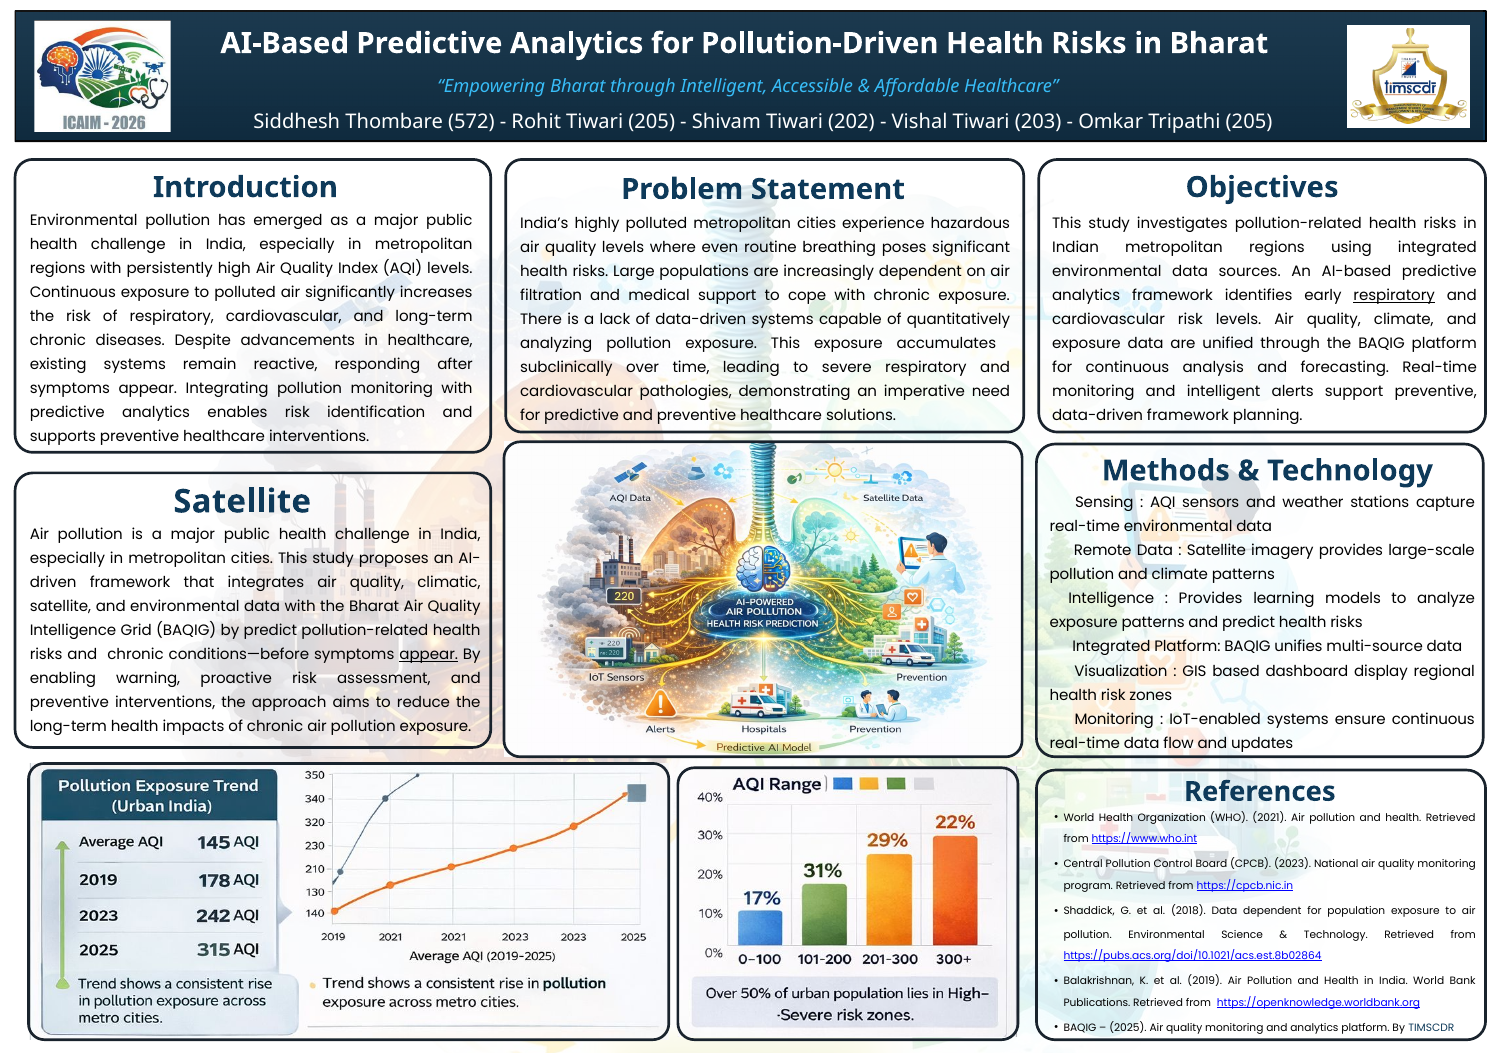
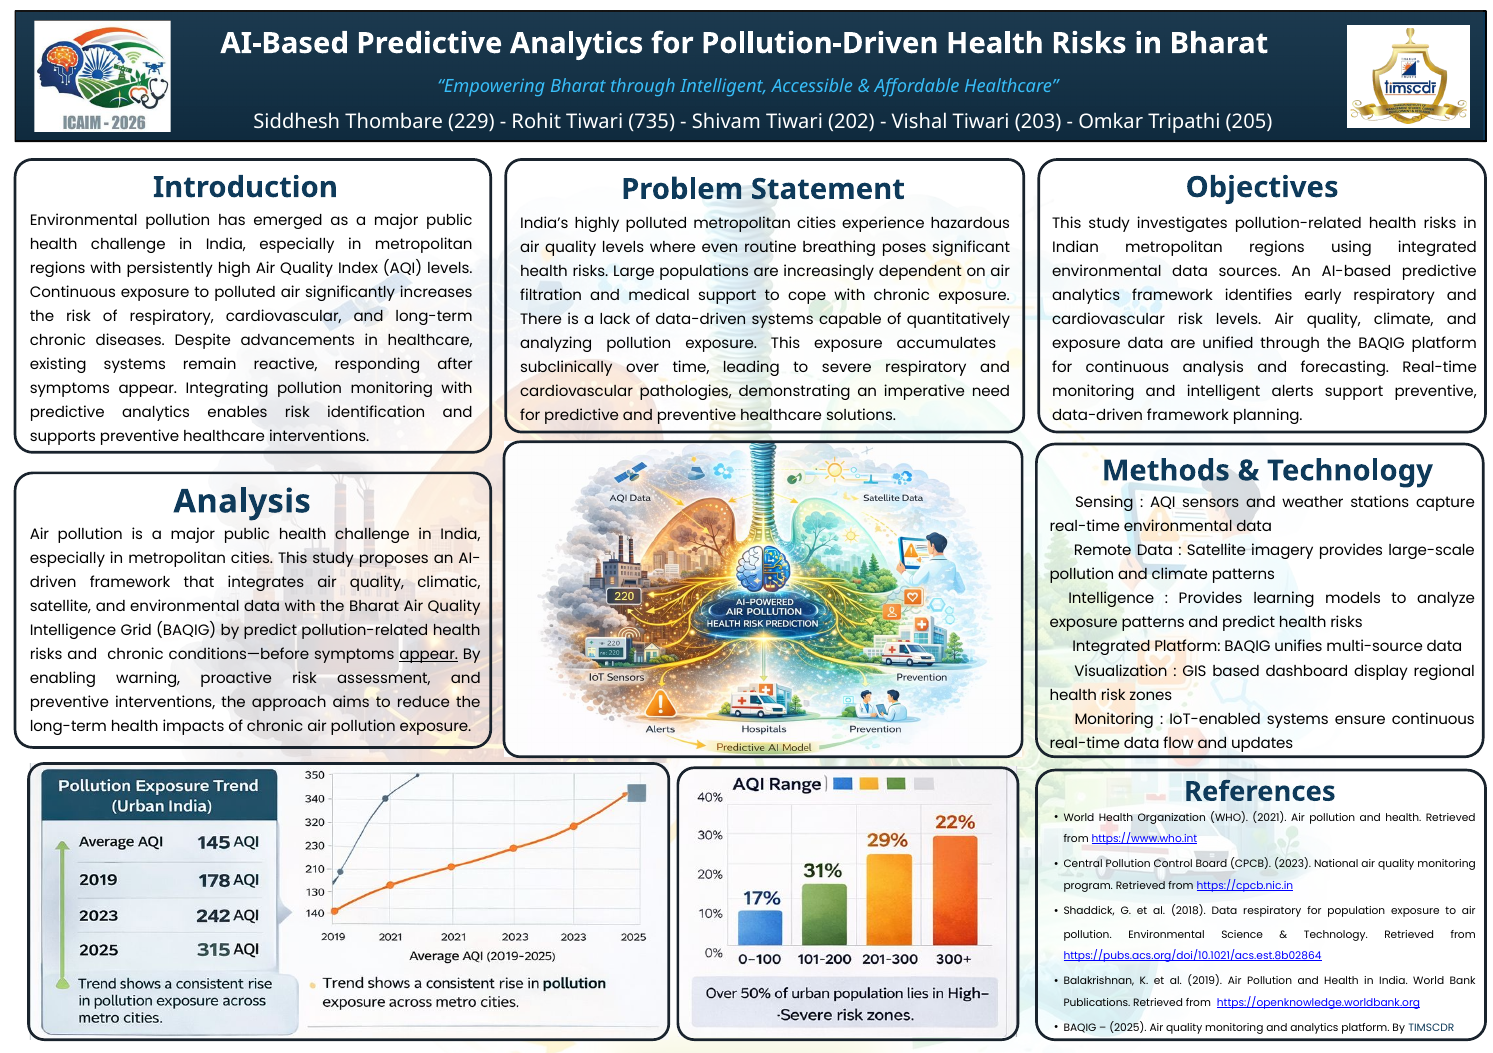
572: 572 -> 229
Tiwari 205: 205 -> 735
respiratory at (1394, 296) underline: present -> none
Satellite at (242, 502): Satellite -> Analysis
Data dependent: dependent -> respiratory
